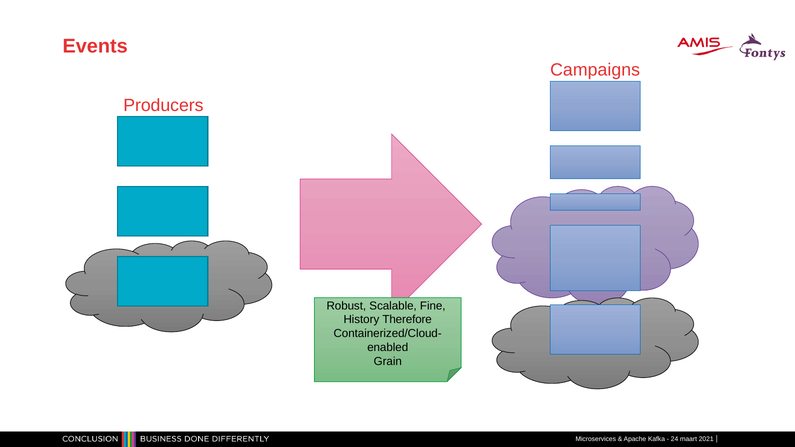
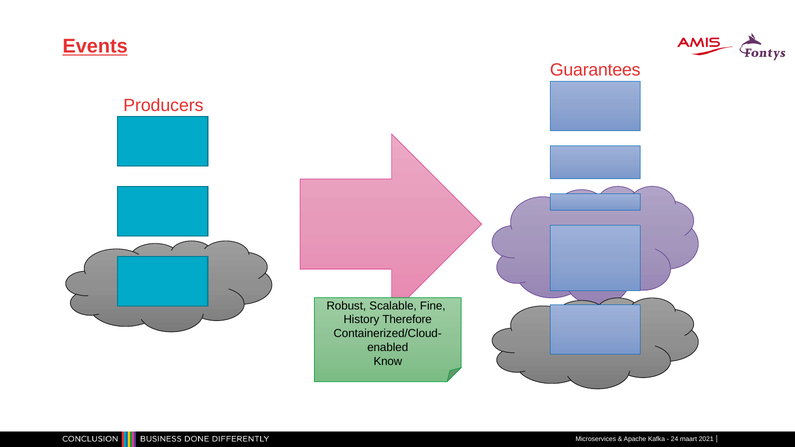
Events underline: none -> present
Campaigns: Campaigns -> Guarantees
Grain: Grain -> Know
